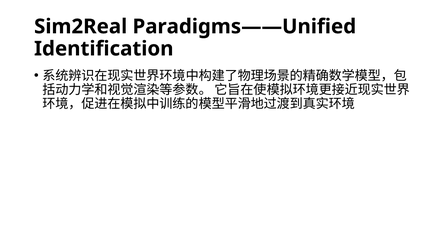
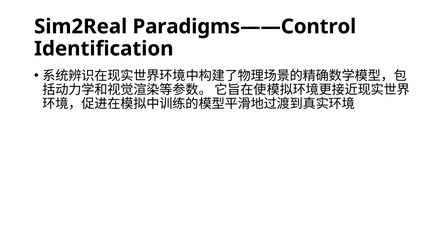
Paradigms——Unified: Paradigms——Unified -> Paradigms——Control
